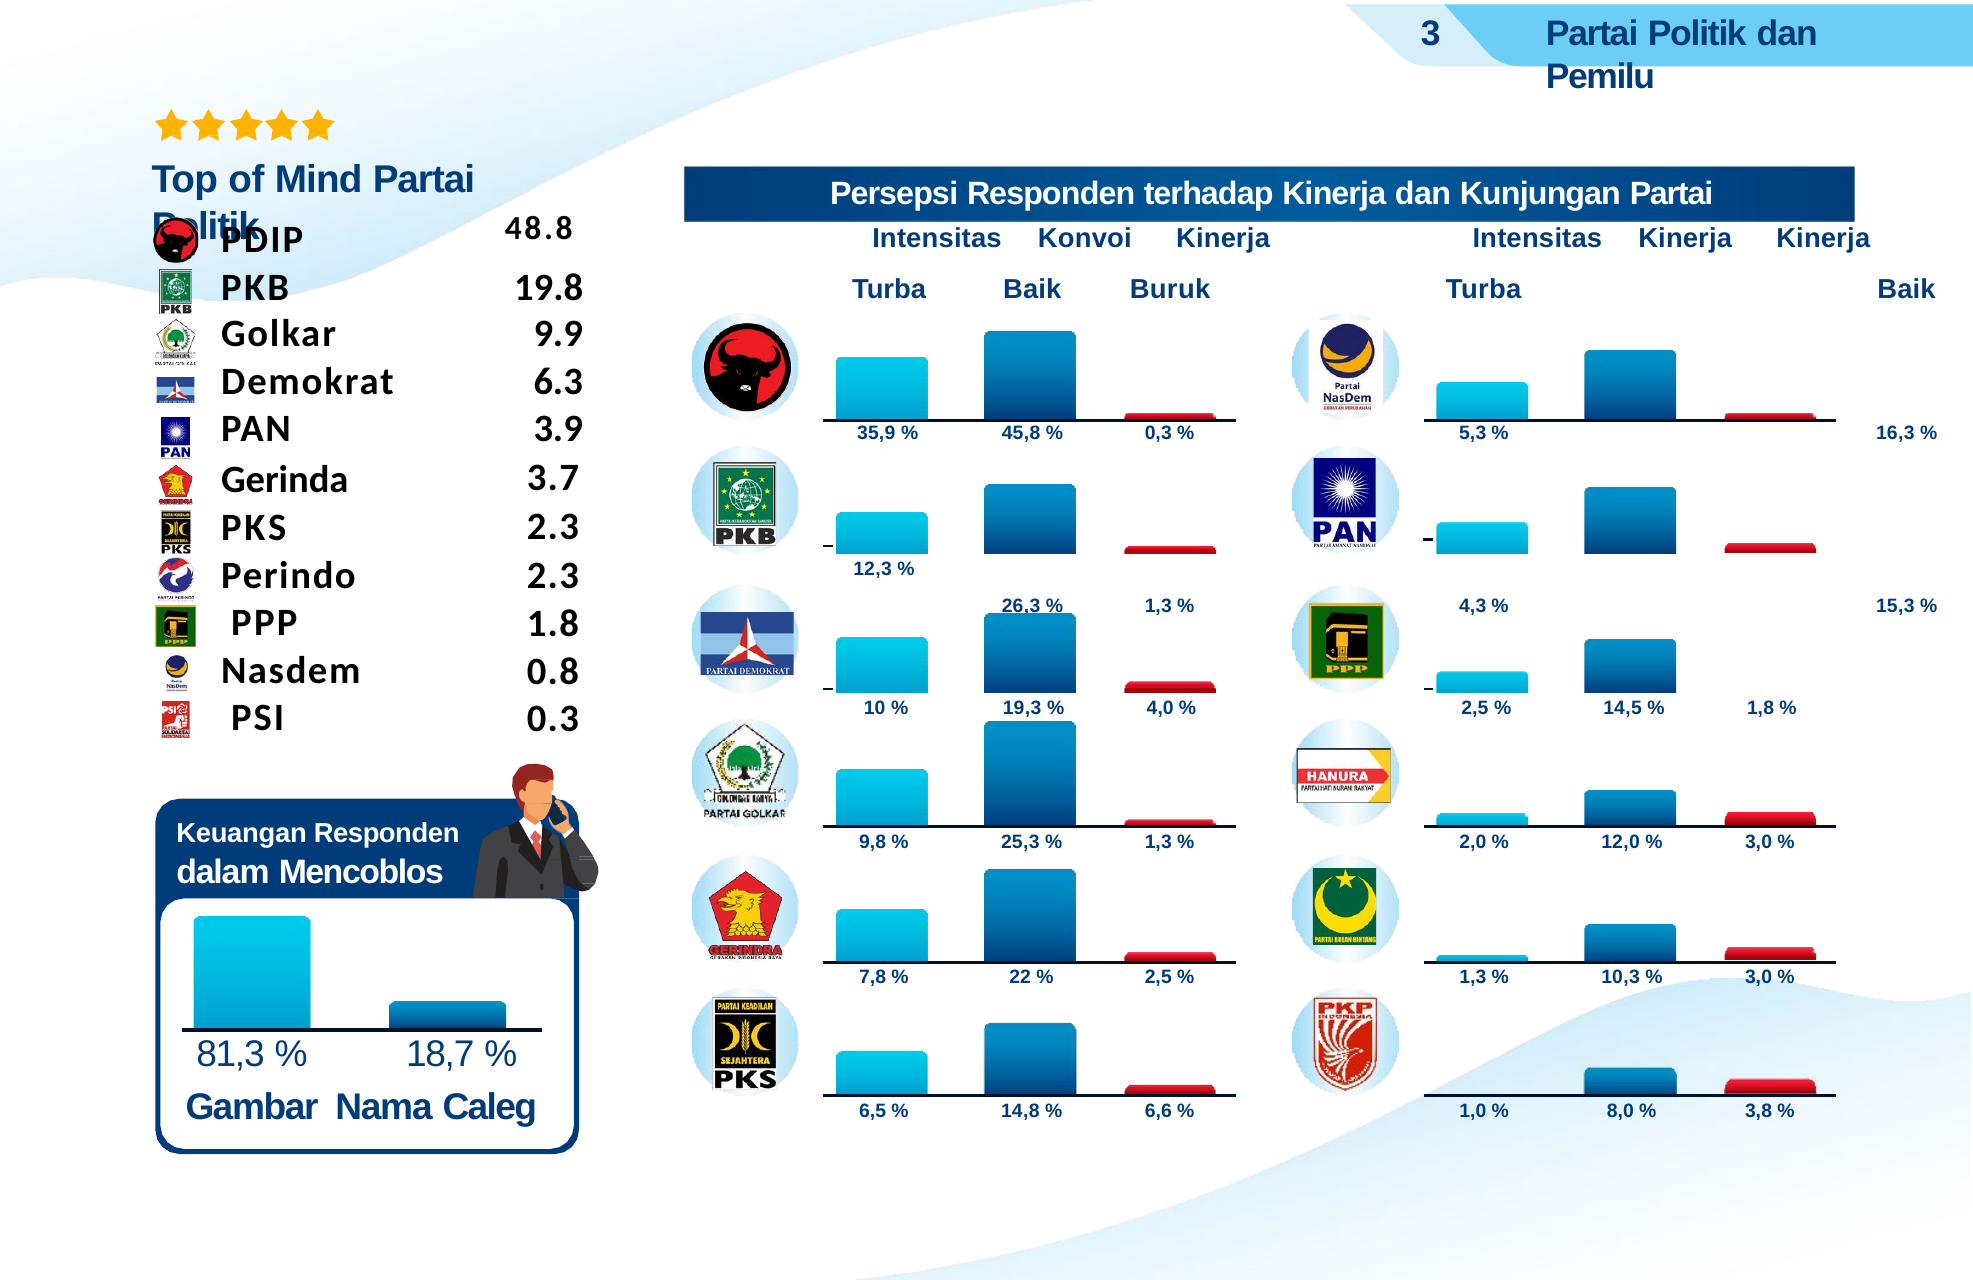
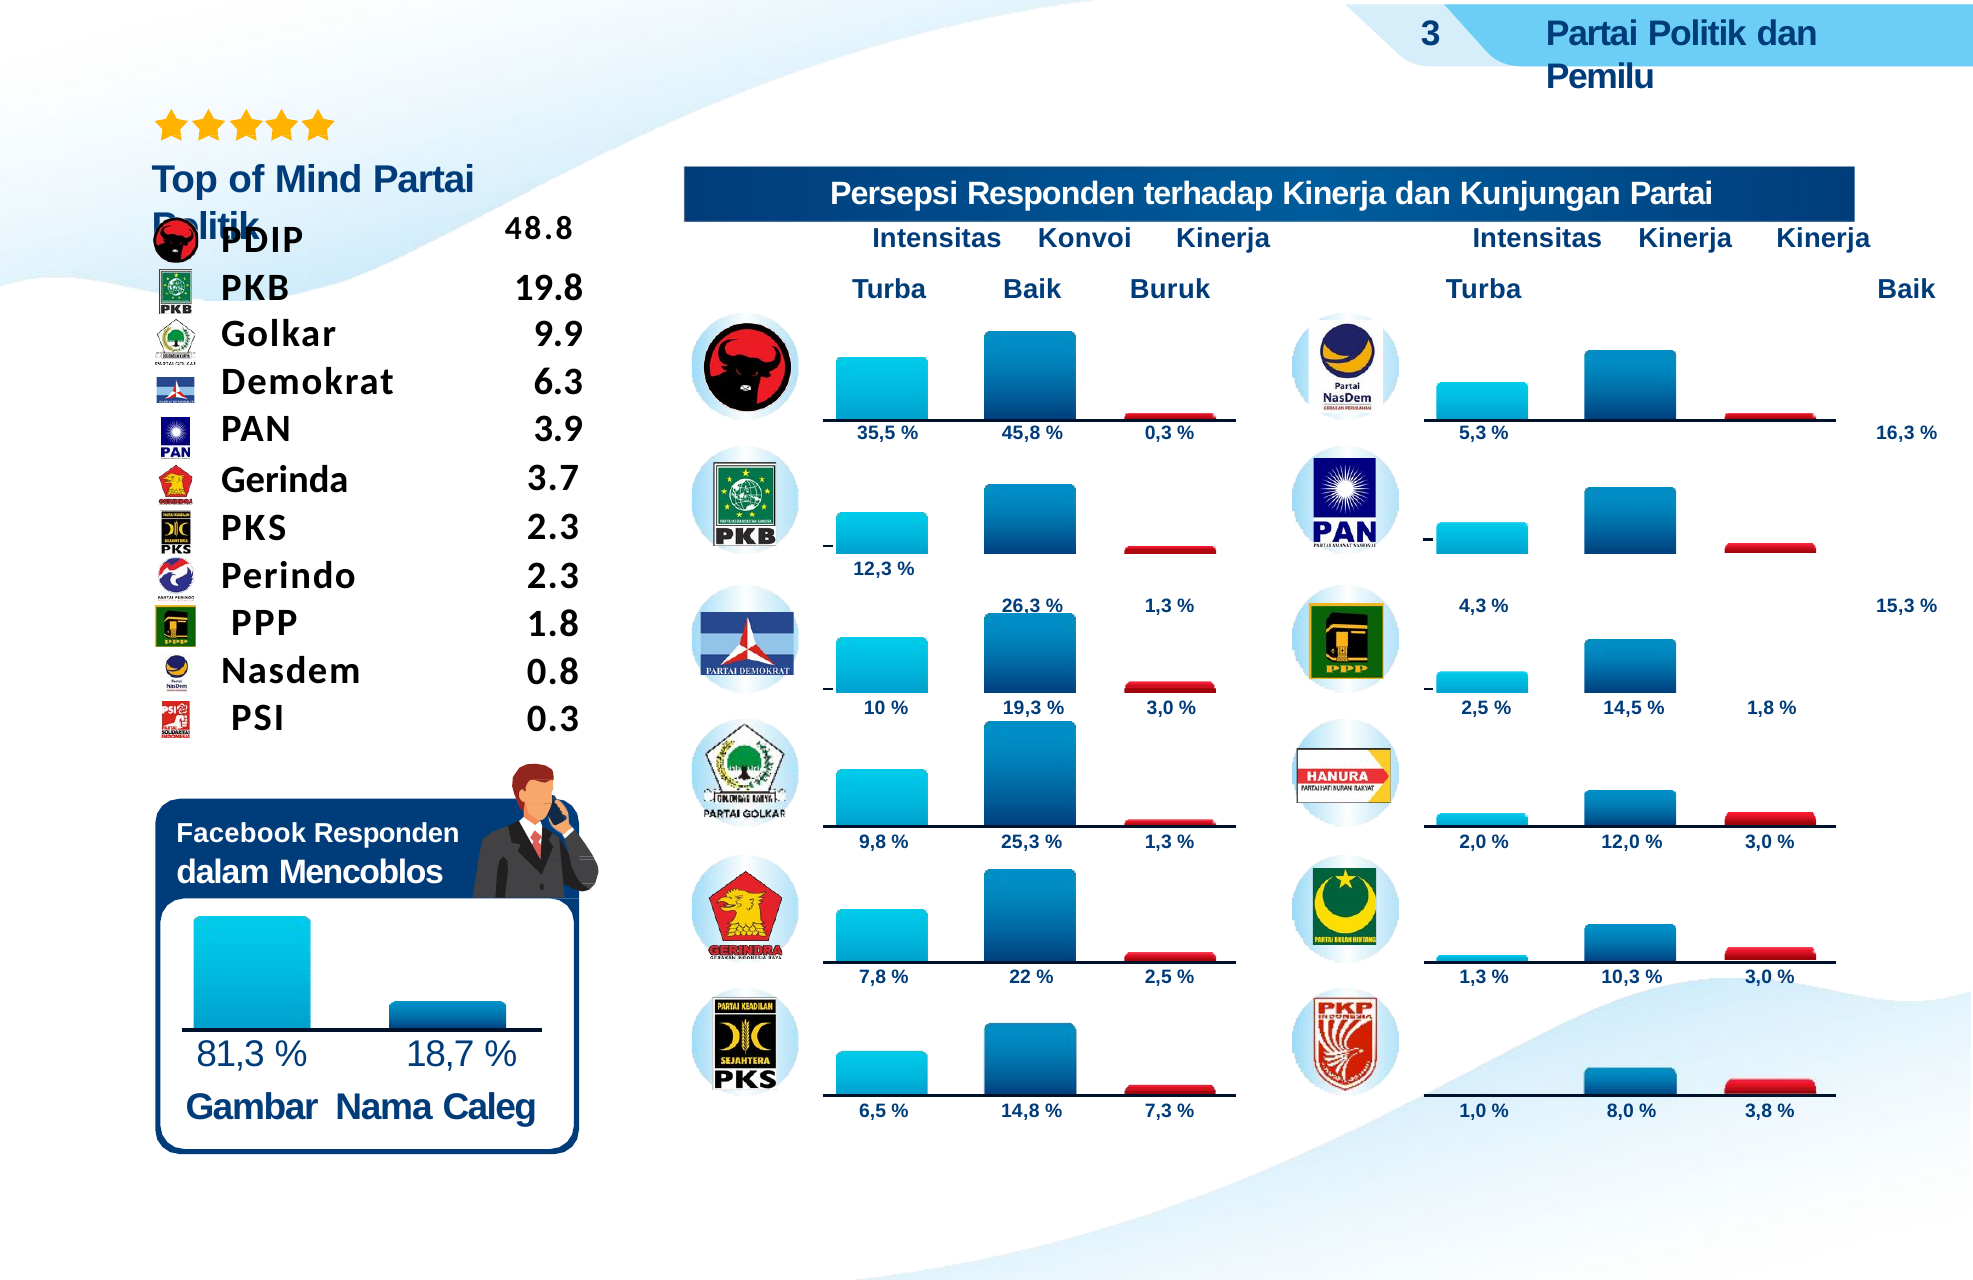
35,9: 35,9 -> 35,5
4,0 at (1160, 708): 4,0 -> 3,0
Keuangan: Keuangan -> Facebook
6,6: 6,6 -> 7,3
